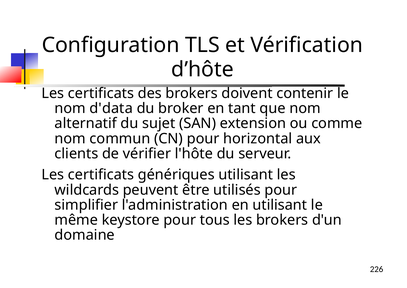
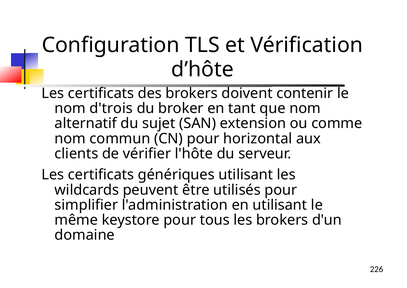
d'data: d'data -> d'trois
